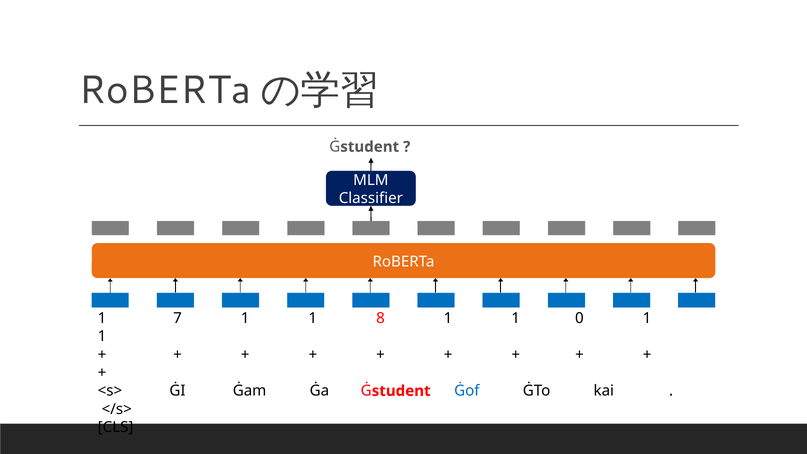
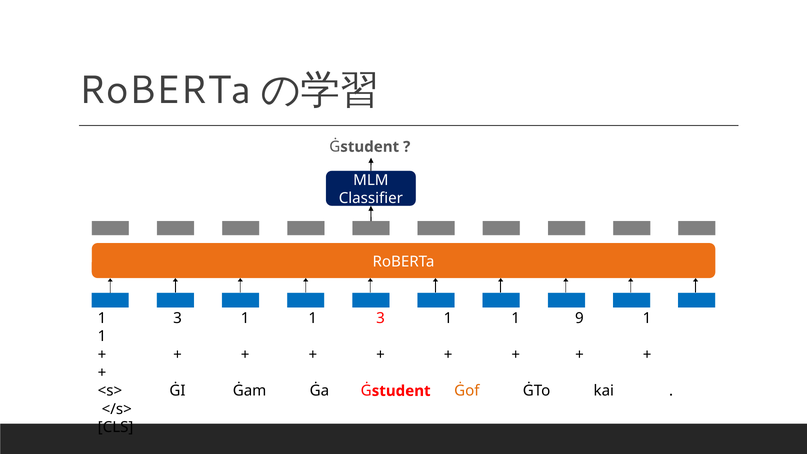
7 at (178, 318): 7 -> 3
1 1 8: 8 -> 3
0: 0 -> 9
Ġof colour: blue -> orange
